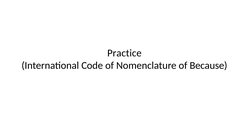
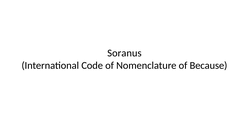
Practice: Practice -> Soranus
